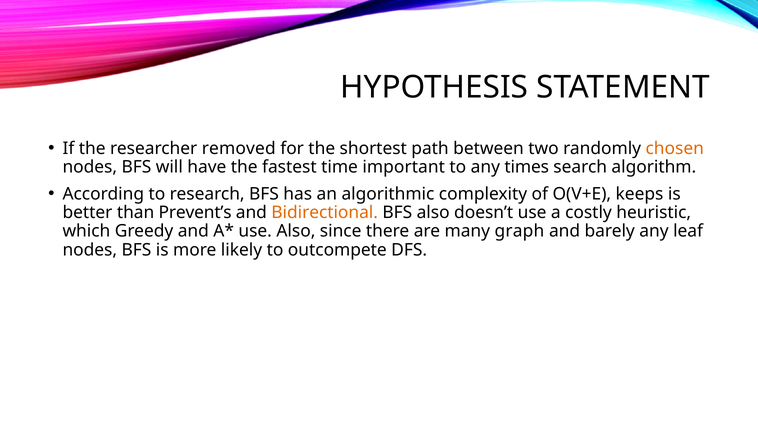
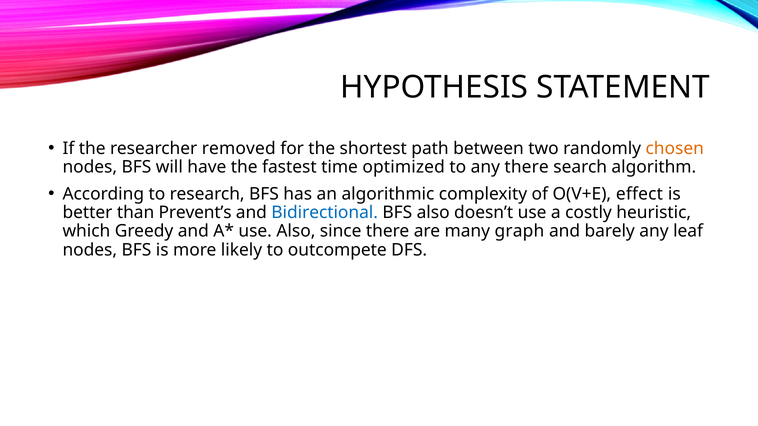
important: important -> optimized
any times: times -> there
keeps: keeps -> effect
Bidirectional colour: orange -> blue
